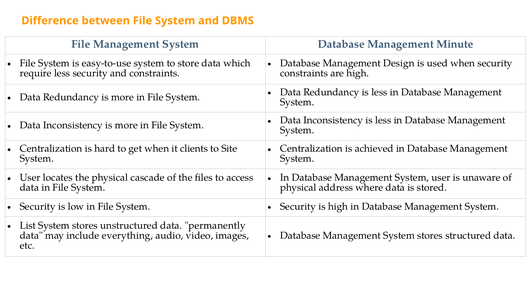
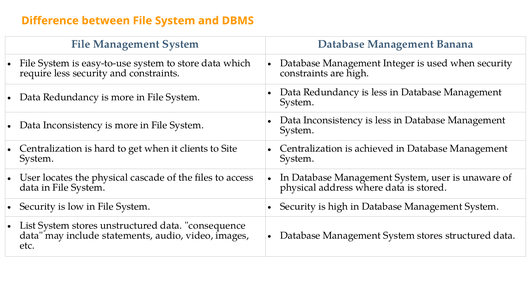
Minute: Minute -> Banana
Design: Design -> Integer
permanently: permanently -> consequence
everything: everything -> statements
